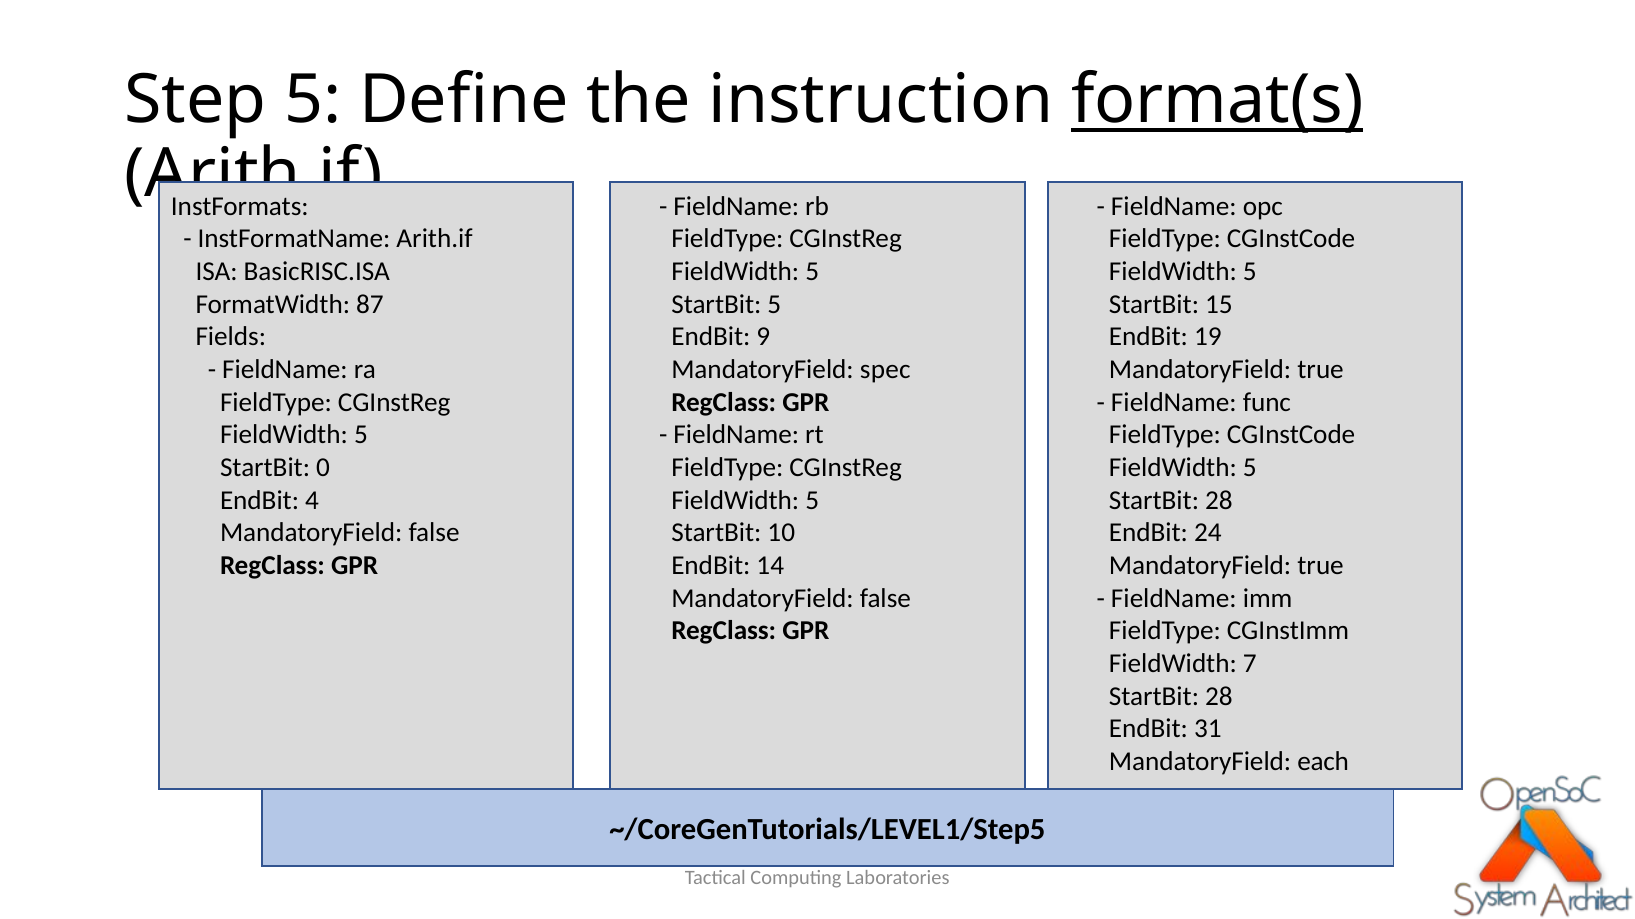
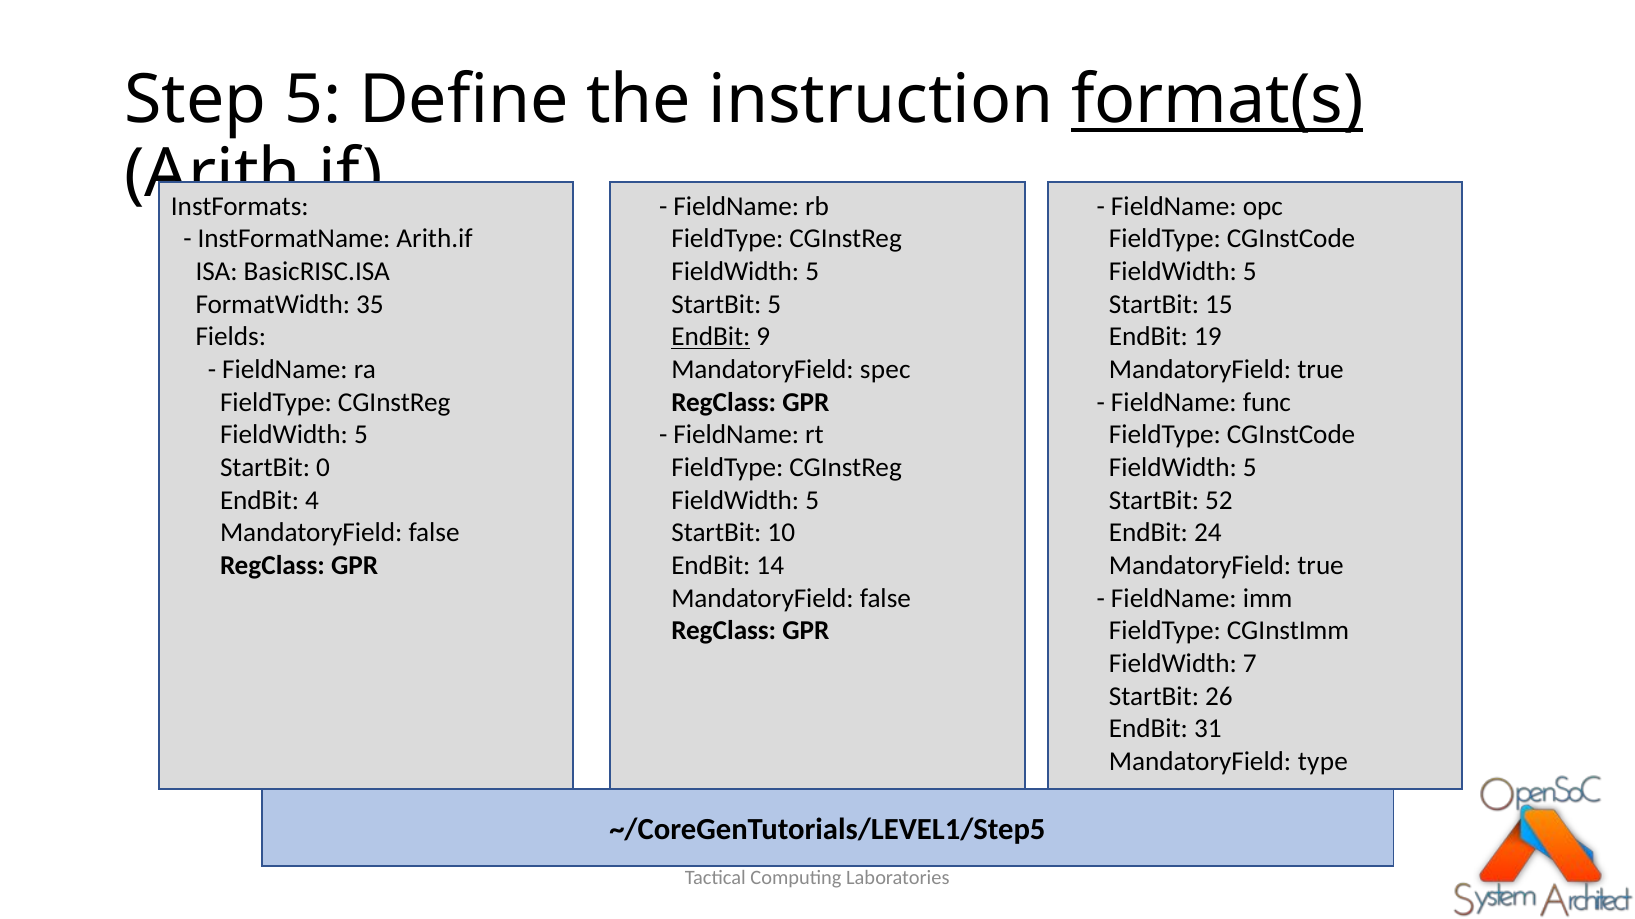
87: 87 -> 35
EndBit at (711, 337) underline: none -> present
28 at (1219, 501): 28 -> 52
28 at (1219, 697): 28 -> 26
each: each -> type
